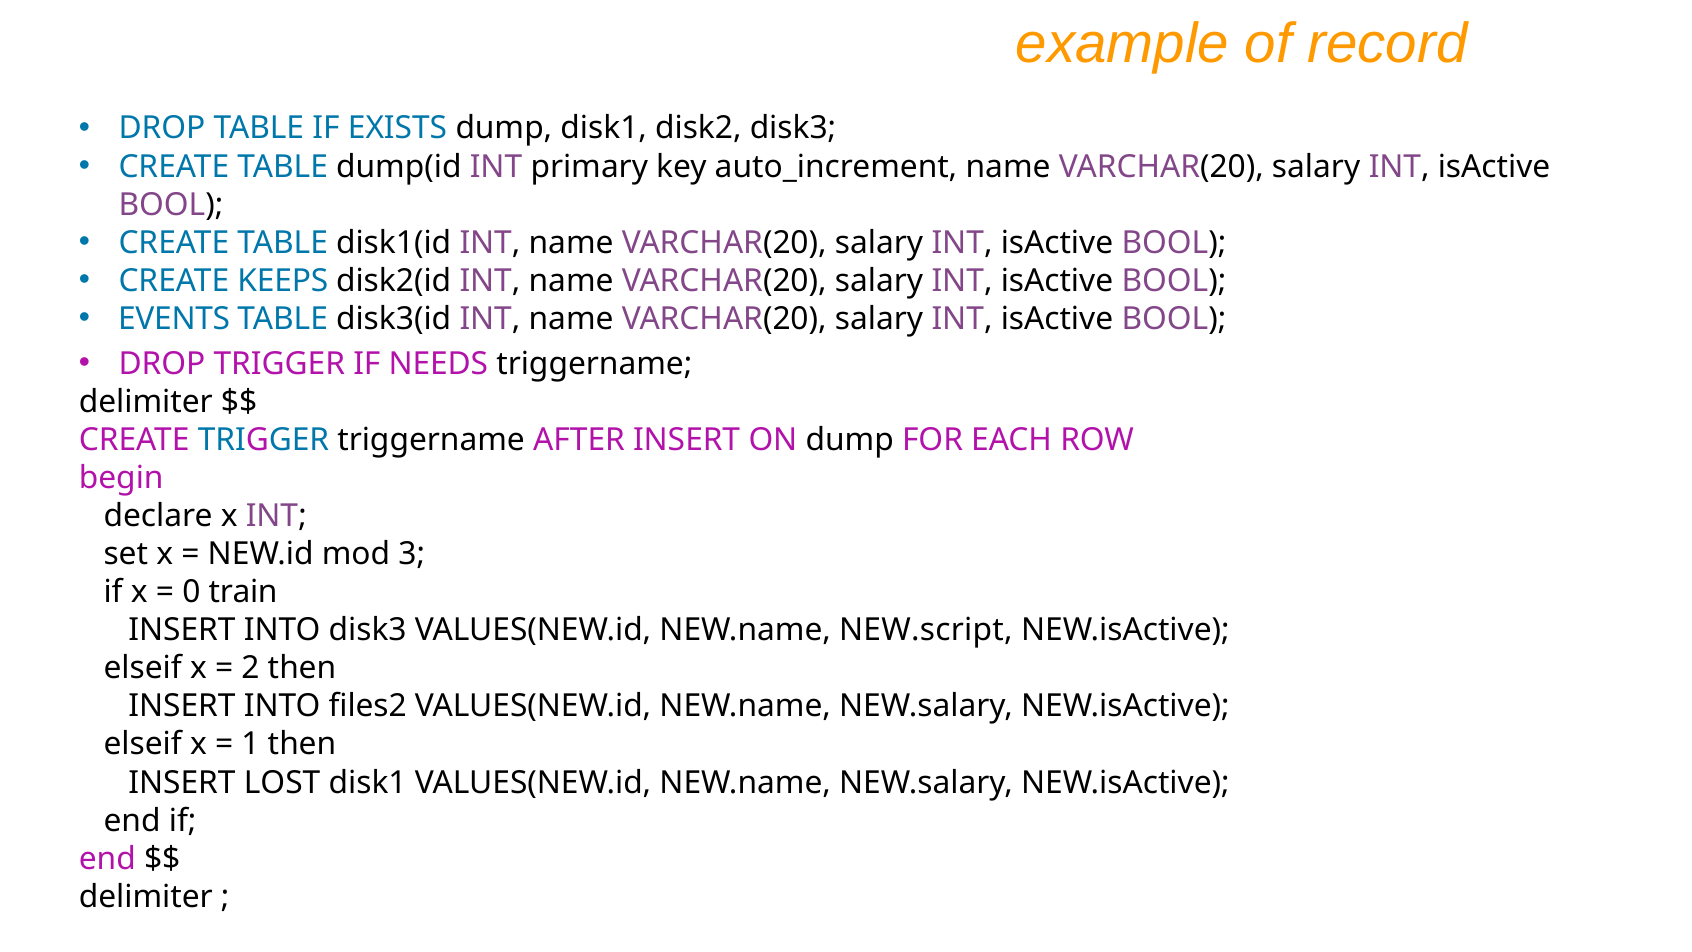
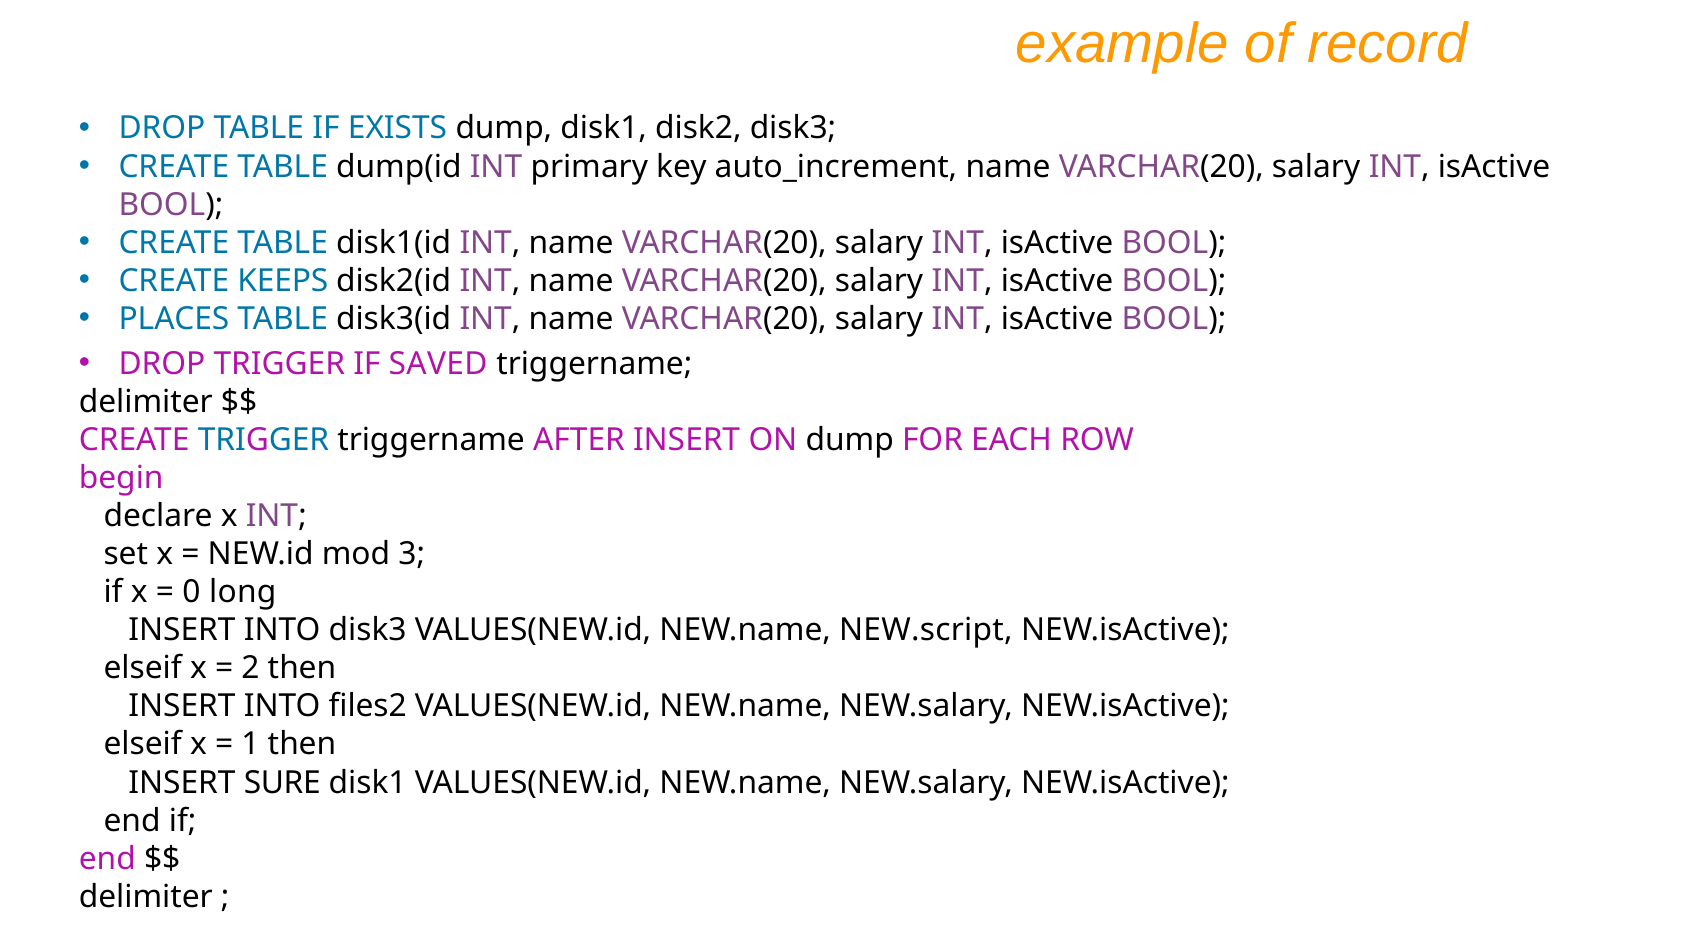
EVENTS: EVENTS -> PLACES
NEEDS: NEEDS -> SAVED
train: train -> long
LOST: LOST -> SURE
